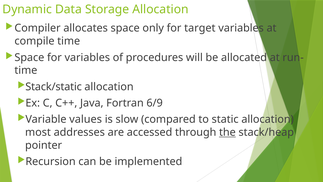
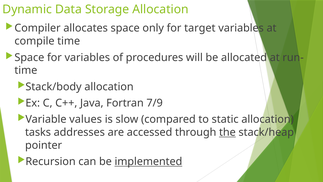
Stack/static: Stack/static -> Stack/body
6/9: 6/9 -> 7/9
most: most -> tasks
implemented underline: none -> present
